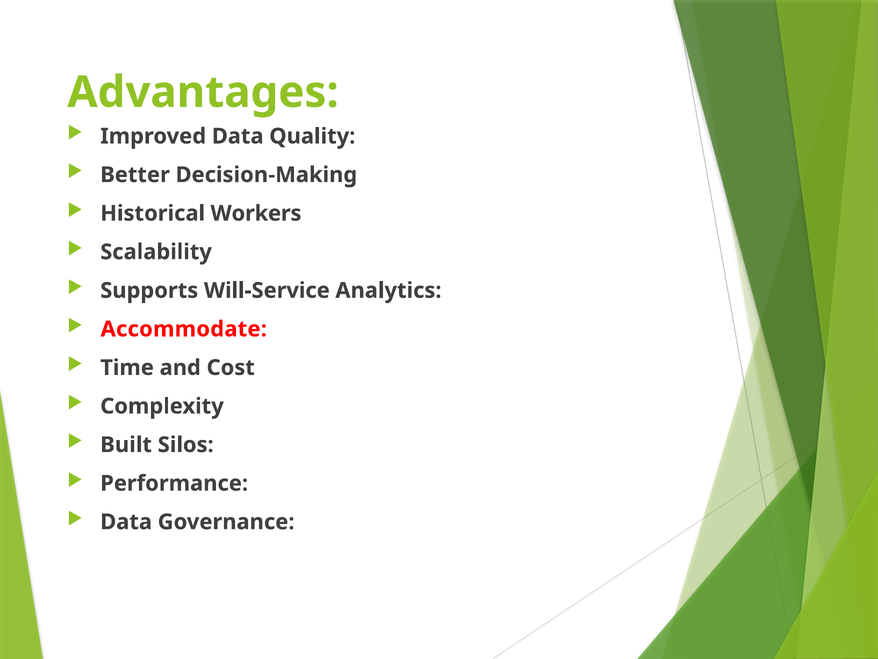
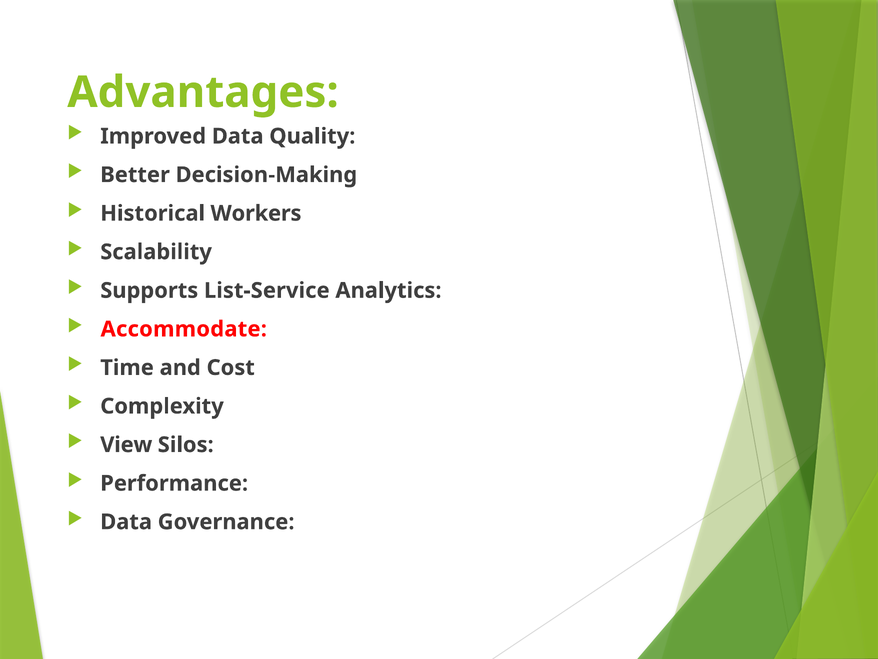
Will-Service: Will-Service -> List-Service
Built: Built -> View
